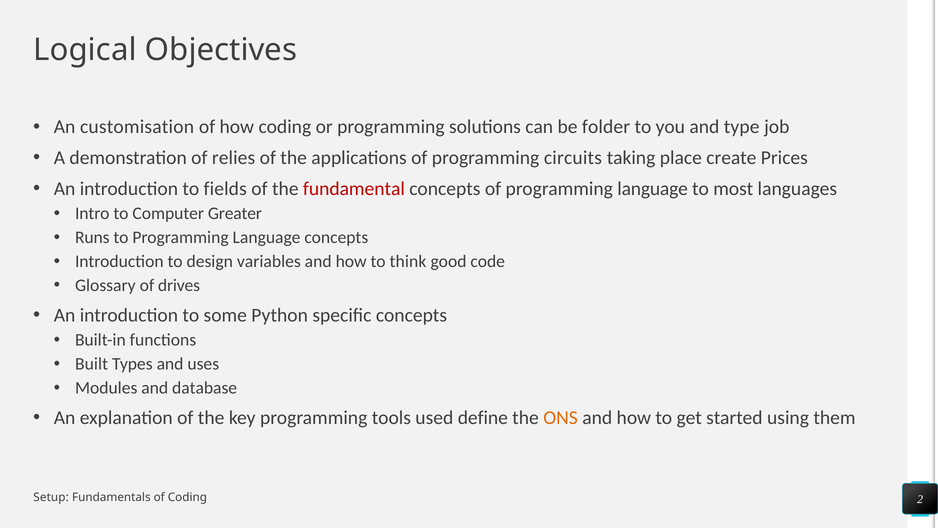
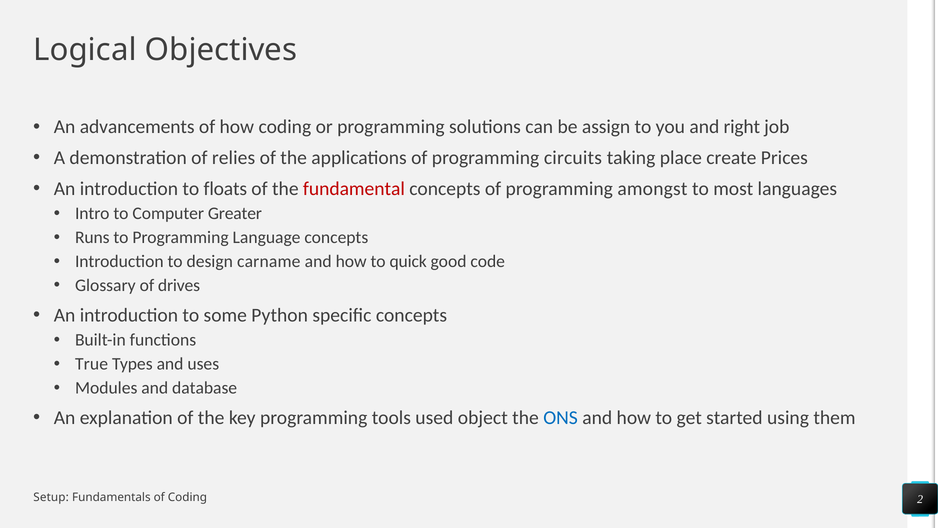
customisation: customisation -> advancements
folder: folder -> assign
type: type -> right
fields: fields -> floats
of programming language: language -> amongst
variables: variables -> carname
think: think -> quick
Built: Built -> True
define: define -> object
ONS colour: orange -> blue
